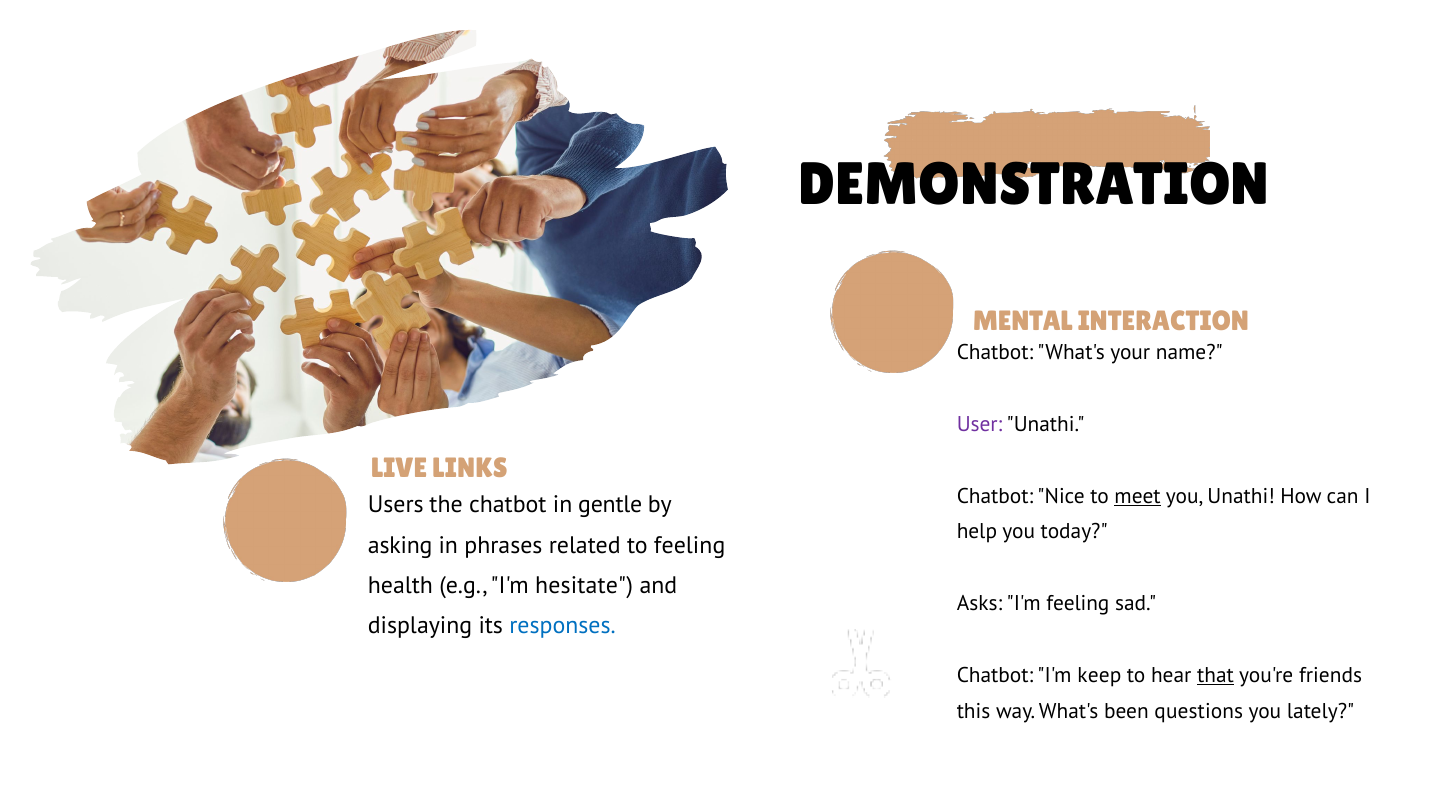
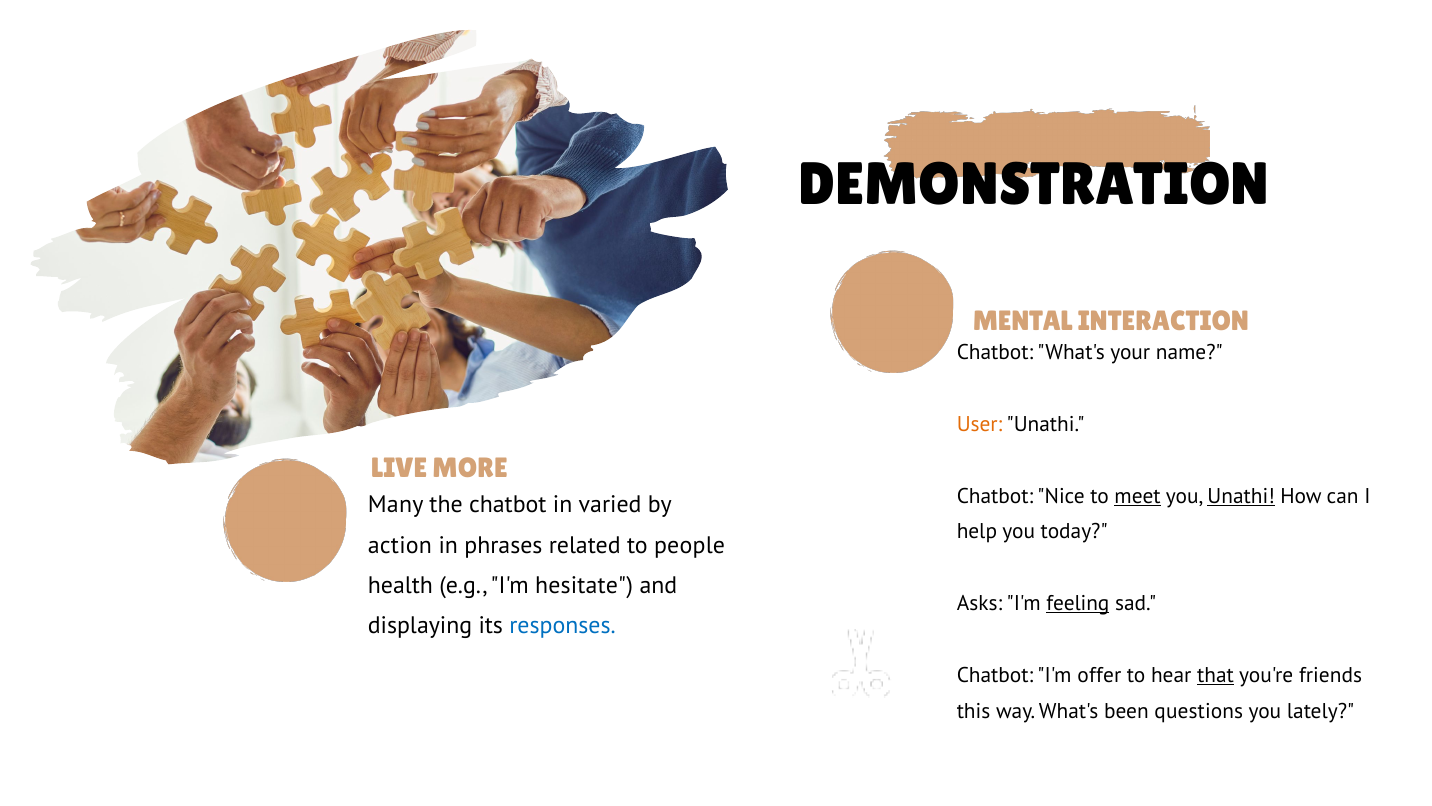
User colour: purple -> orange
LINKS: LINKS -> MORE
Unathi at (1241, 496) underline: none -> present
Users: Users -> Many
gentle: gentle -> varied
asking: asking -> action
to feeling: feeling -> people
feeling at (1078, 603) underline: none -> present
keep: keep -> offer
